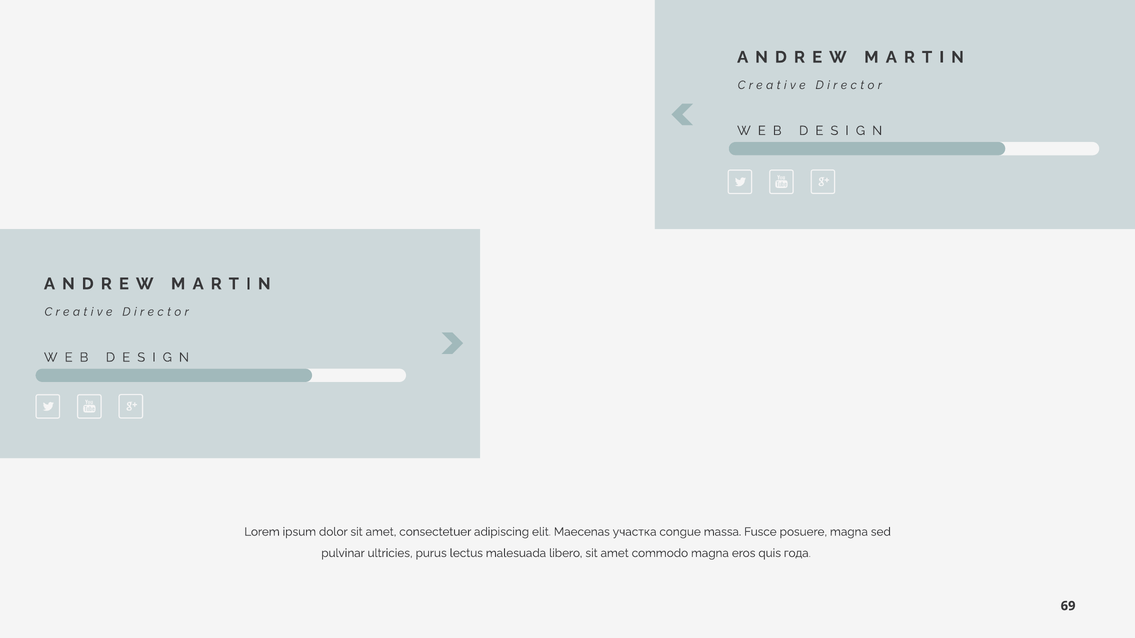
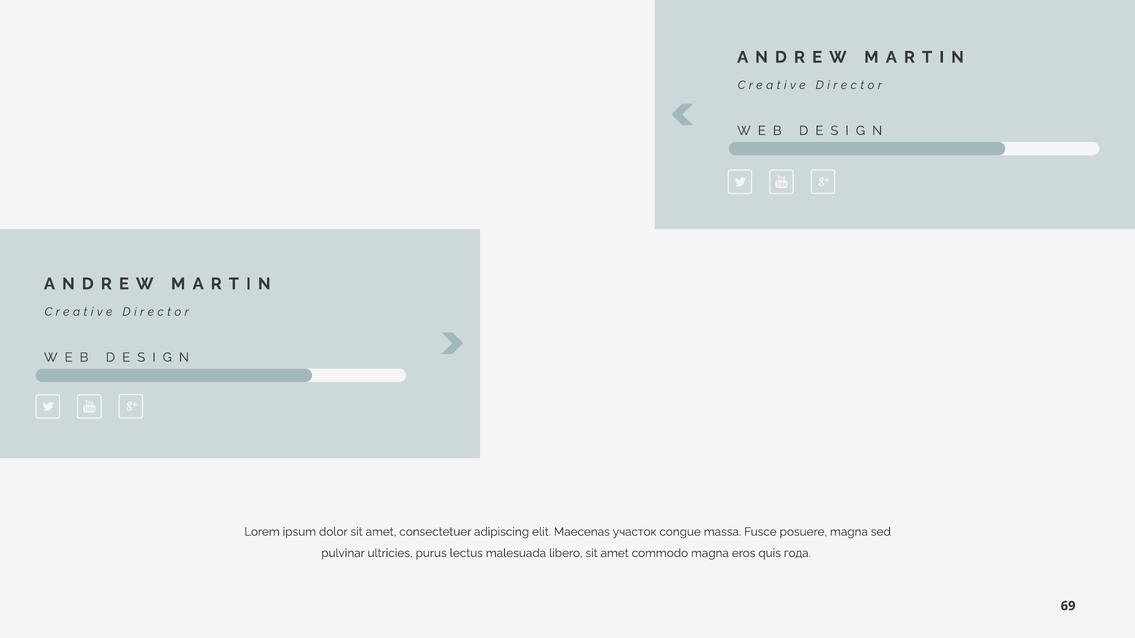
участка: участка -> участок
